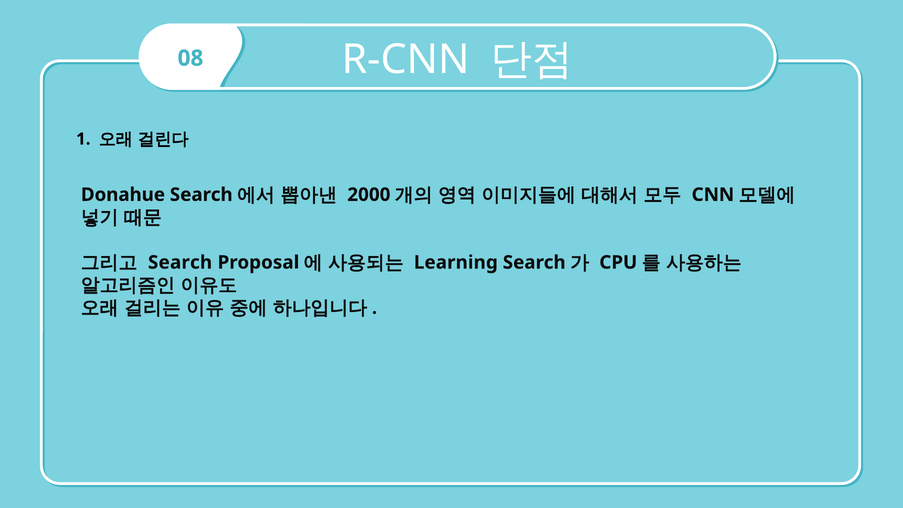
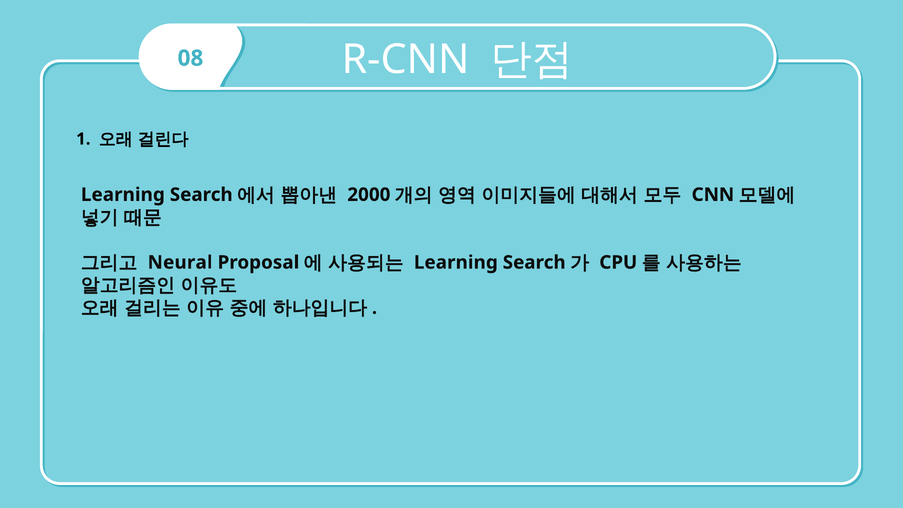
Donahue at (123, 195): Donahue -> Learning
Search at (180, 262): Search -> Neural
